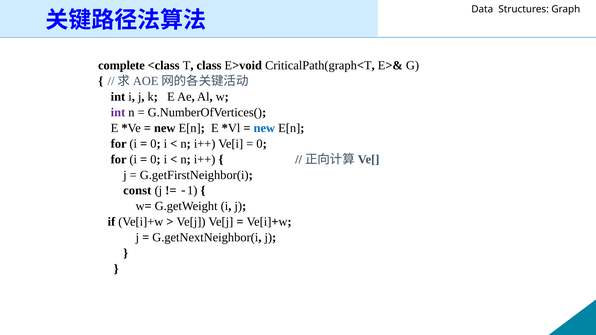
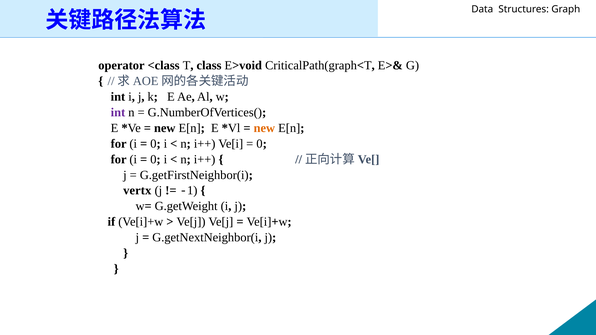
complete: complete -> operator
new at (264, 128) colour: blue -> orange
const: const -> vertx
